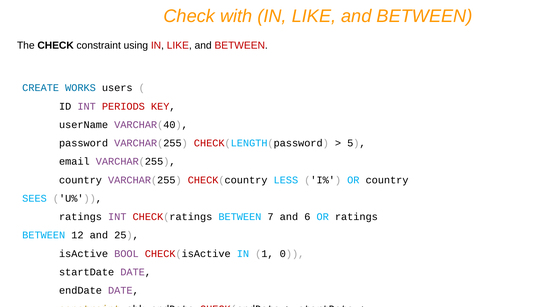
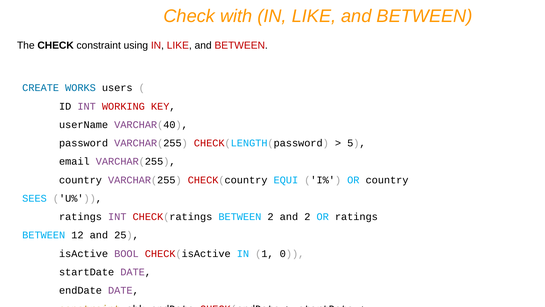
PERIODS: PERIODS -> WORKING
LESS: LESS -> EQUI
BETWEEN 7: 7 -> 2
and 6: 6 -> 2
